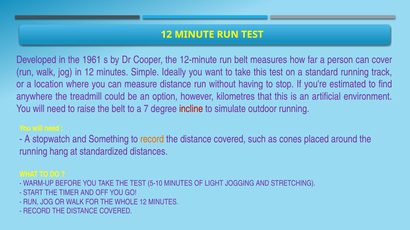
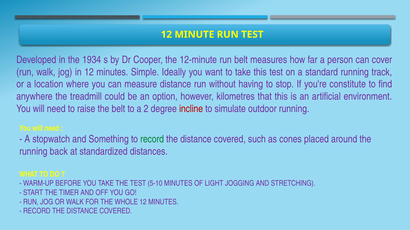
1961: 1961 -> 1934
estimated: estimated -> constitute
7: 7 -> 2
record at (152, 140) colour: orange -> green
hang: hang -> back
